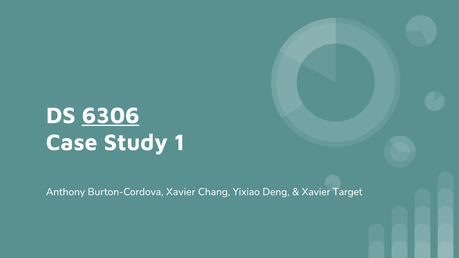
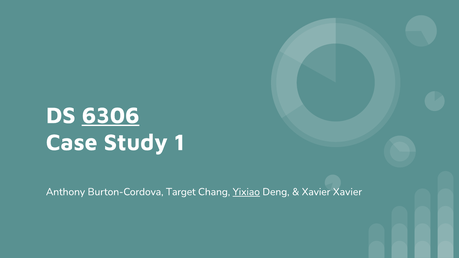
Burton-Cordova Xavier: Xavier -> Target
Yixiao underline: none -> present
Xavier Target: Target -> Xavier
